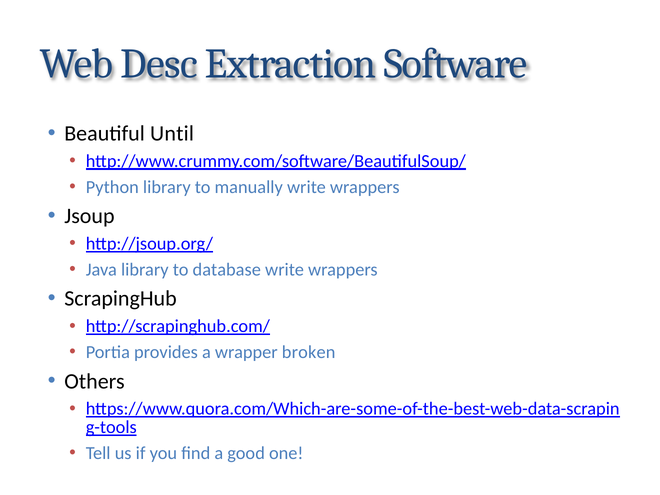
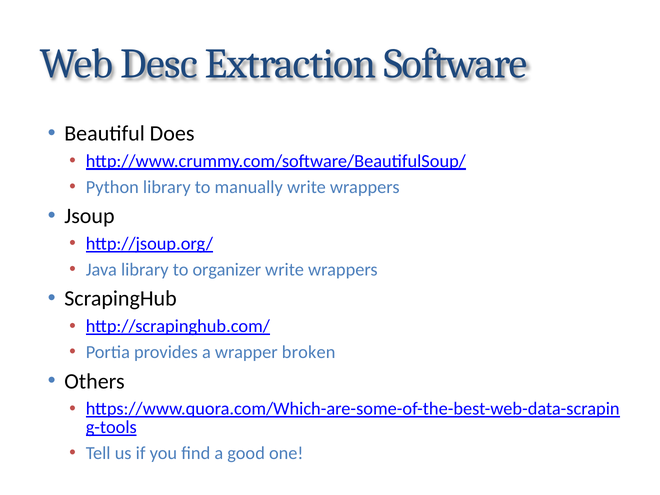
Until: Until -> Does
database: database -> organizer
